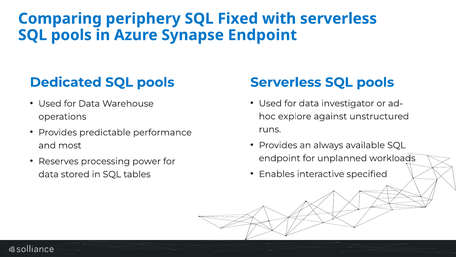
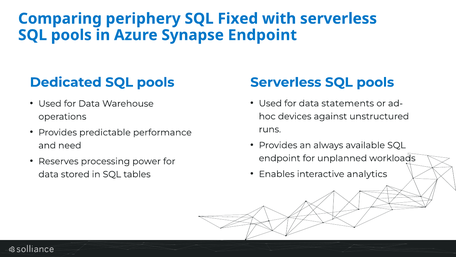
investigator: investigator -> statements
explore: explore -> devices
most: most -> need
specified: specified -> analytics
